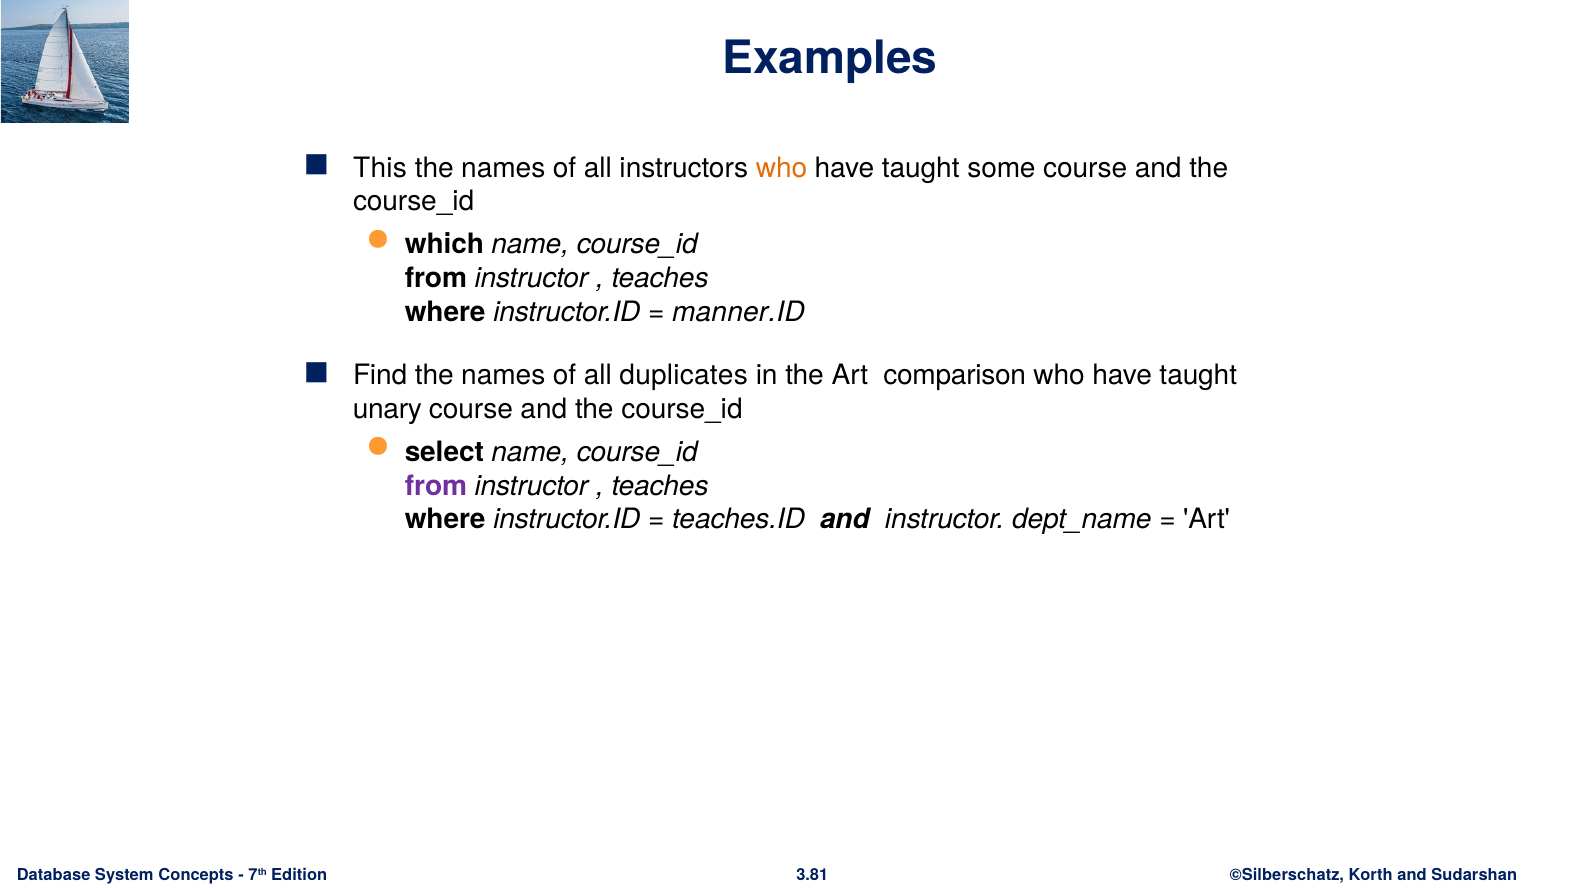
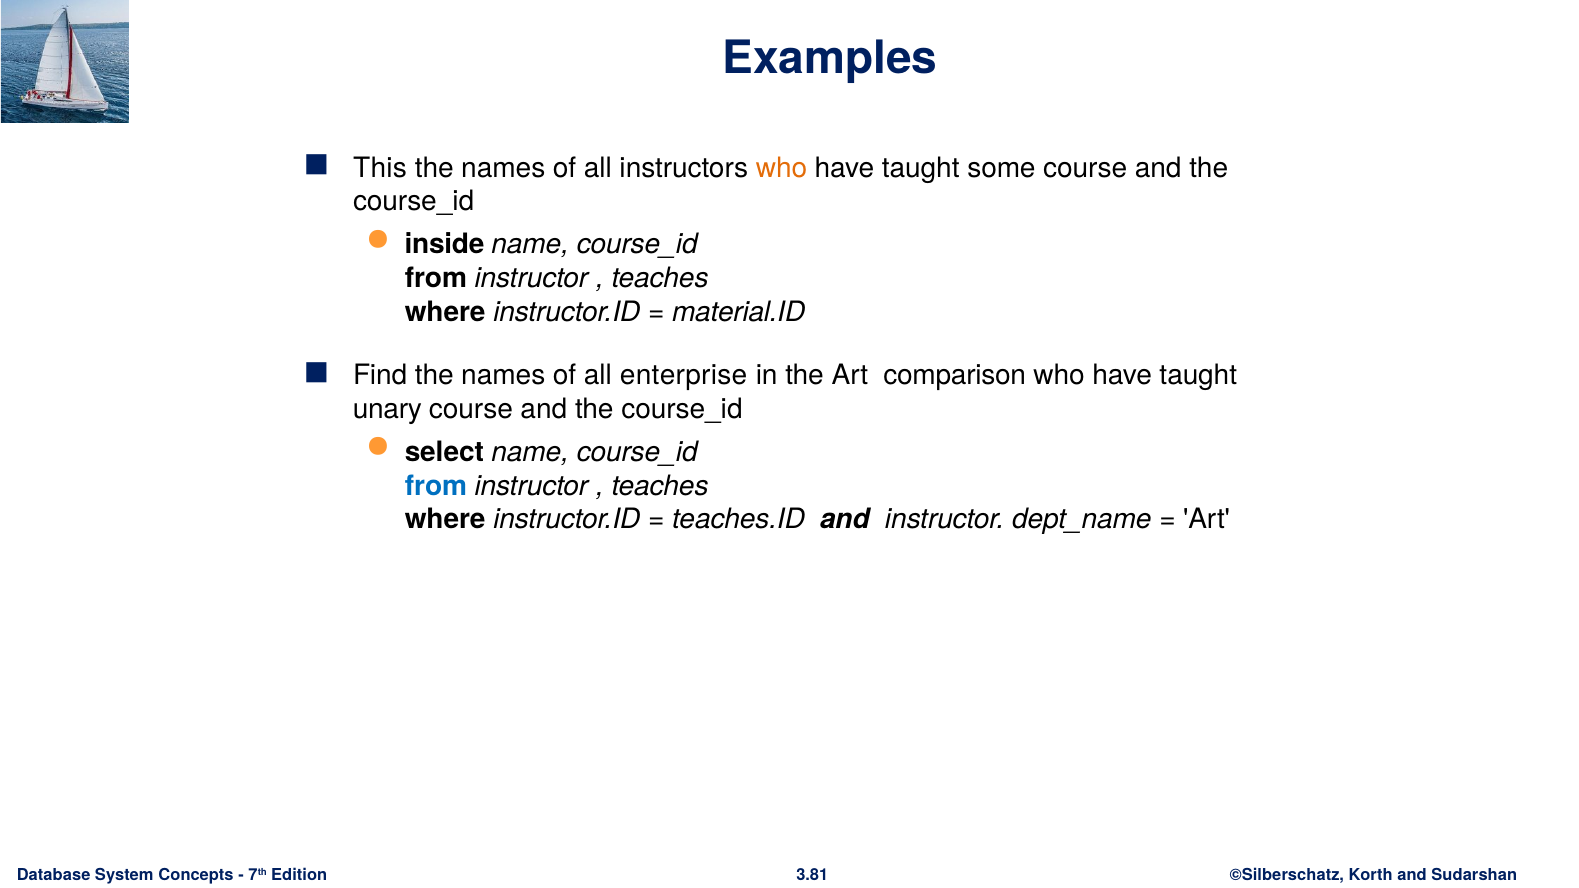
which: which -> inside
manner.ID: manner.ID -> material.ID
duplicates: duplicates -> enterprise
from at (436, 486) colour: purple -> blue
